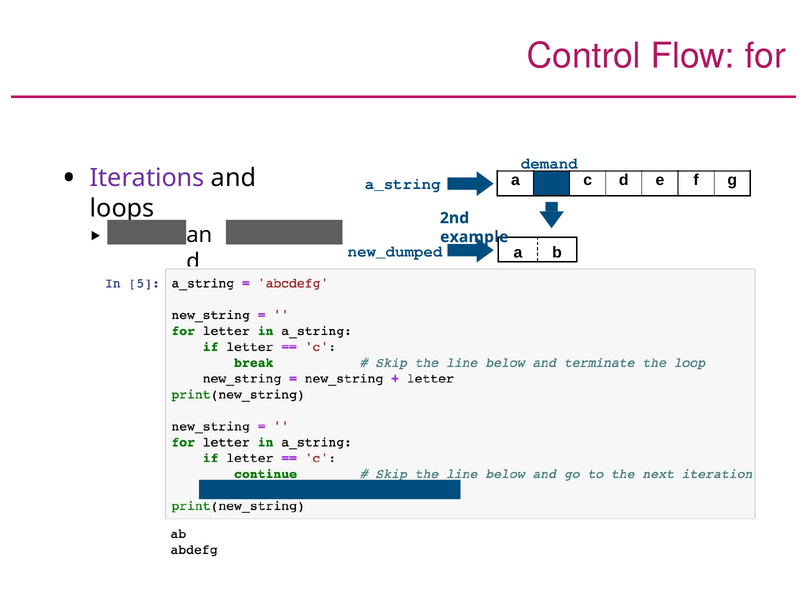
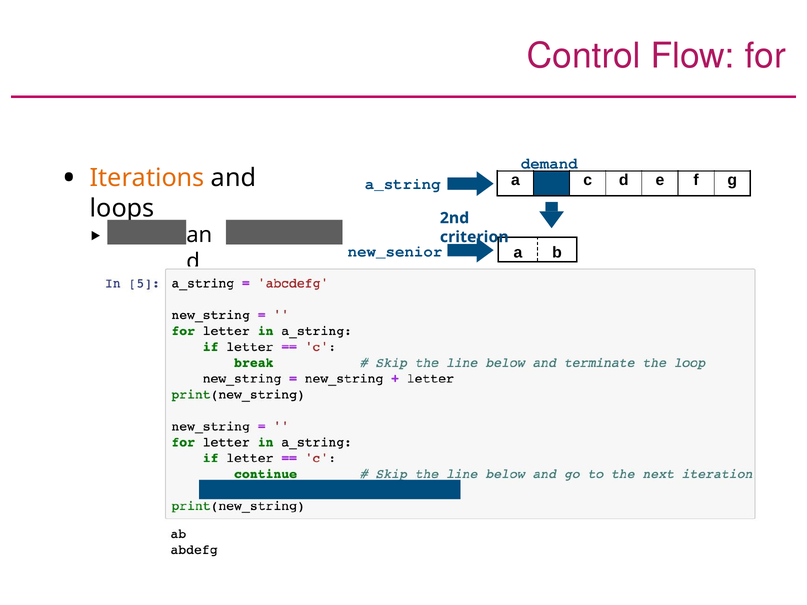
Iterations colour: purple -> orange
example: example -> criterion
new_dumped: new_dumped -> new_senior
